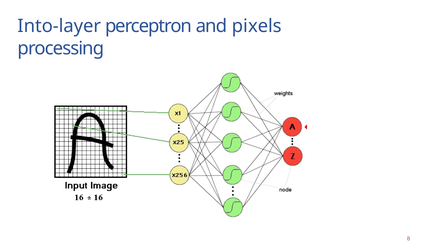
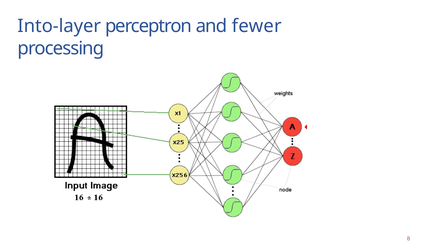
pixels: pixels -> fewer
